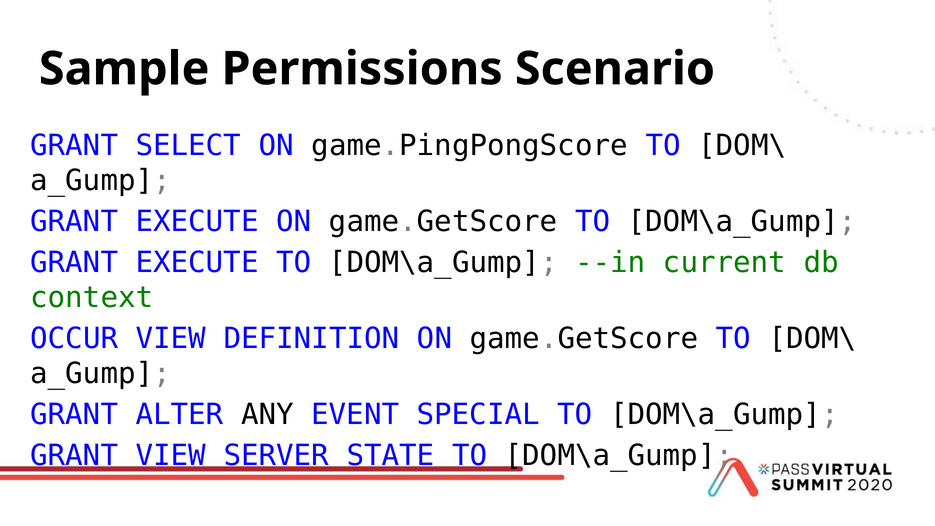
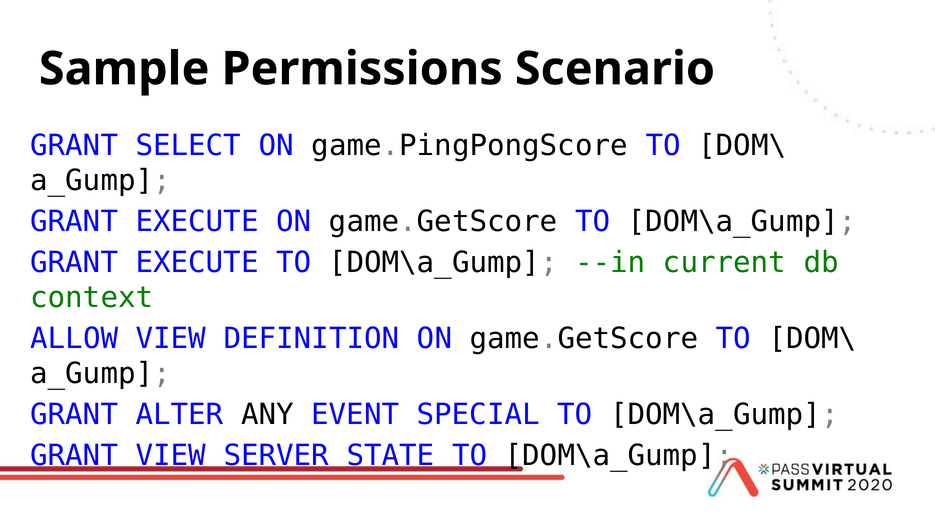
OCCUR: OCCUR -> ALLOW
